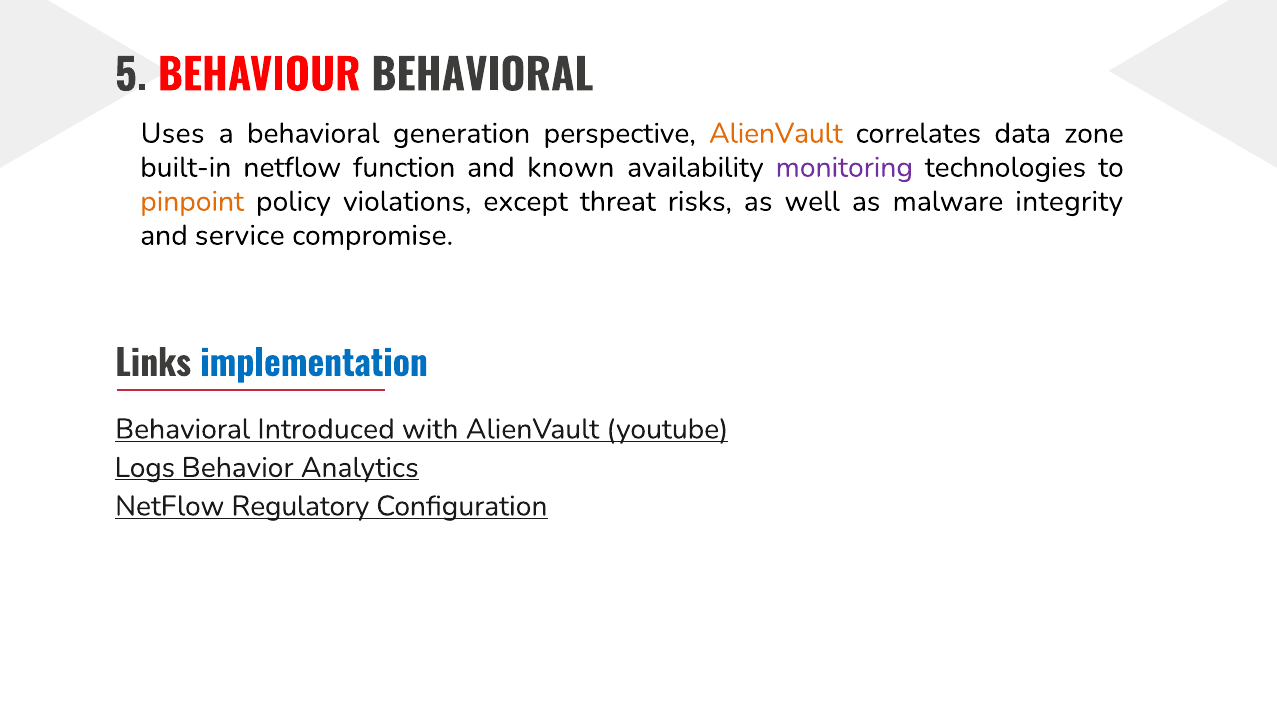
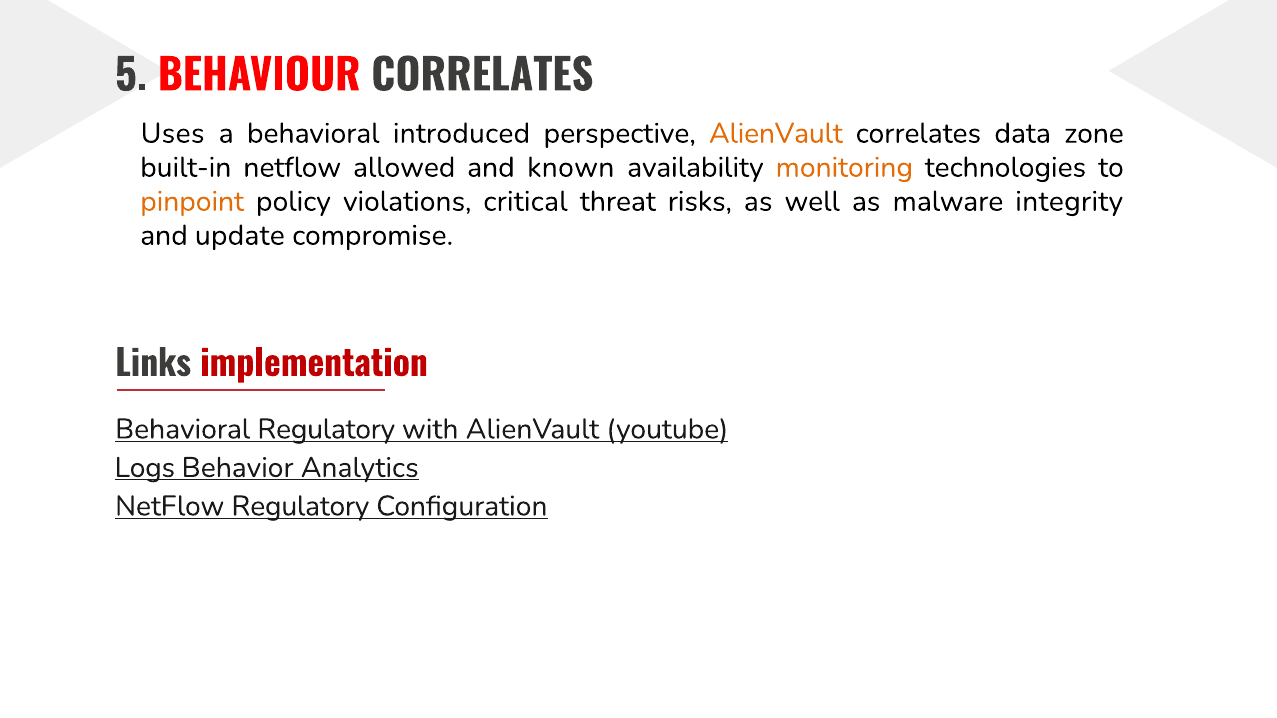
BEHAVIOUR BEHAVIORAL: BEHAVIORAL -> CORRELATES
generation: generation -> introduced
function: function -> allowed
monitoring colour: purple -> orange
except: except -> critical
service: service -> update
implementation colour: blue -> red
Behavioral Introduced: Introduced -> Regulatory
